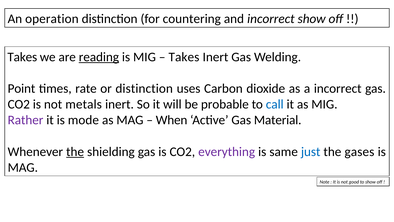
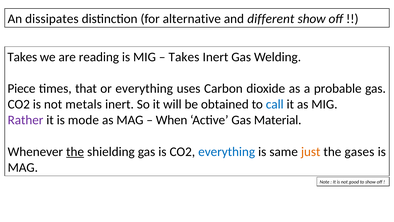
operation: operation -> dissipates
countering: countering -> alternative
and incorrect: incorrect -> different
reading underline: present -> none
Point: Point -> Piece
rate: rate -> that
or distinction: distinction -> everything
a incorrect: incorrect -> probable
probable: probable -> obtained
everything at (227, 151) colour: purple -> blue
just colour: blue -> orange
